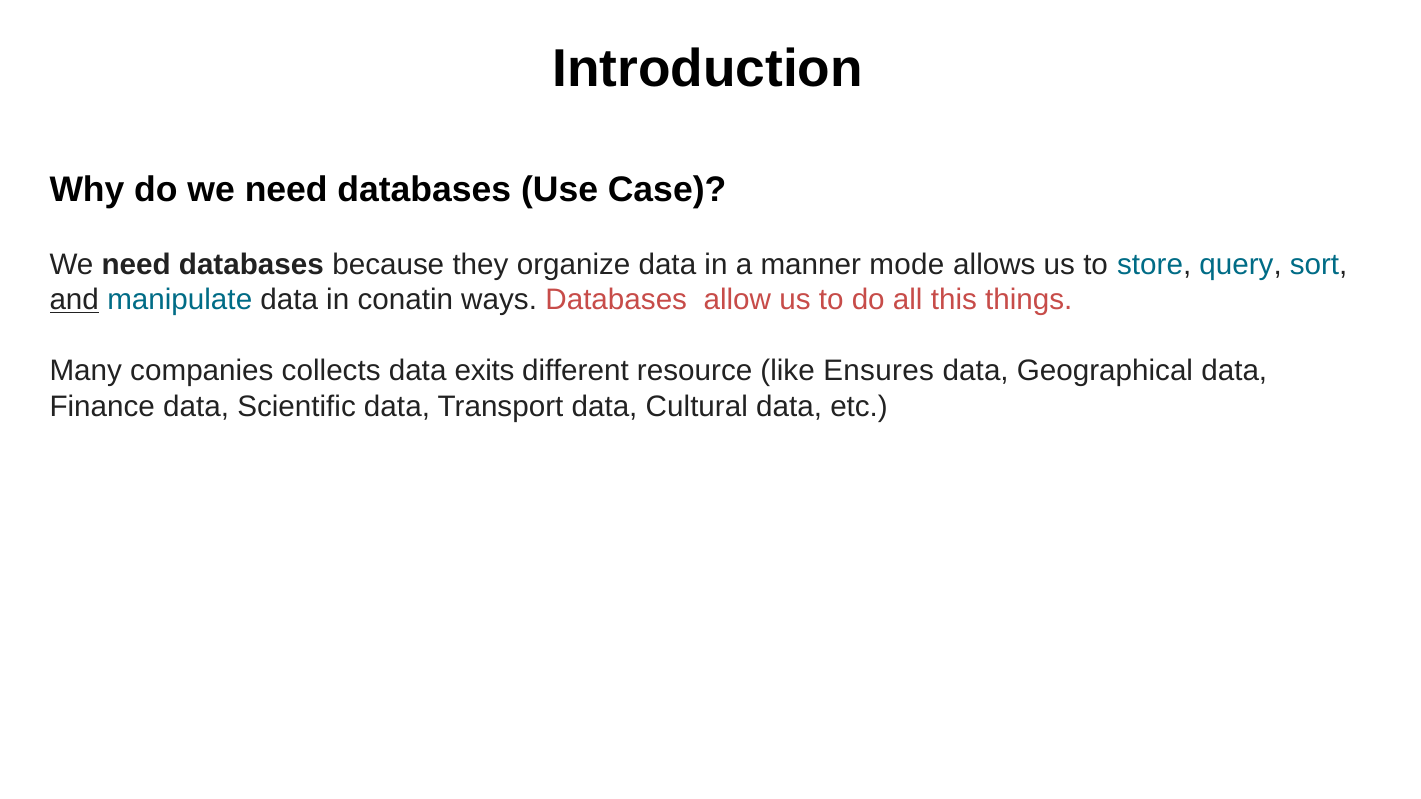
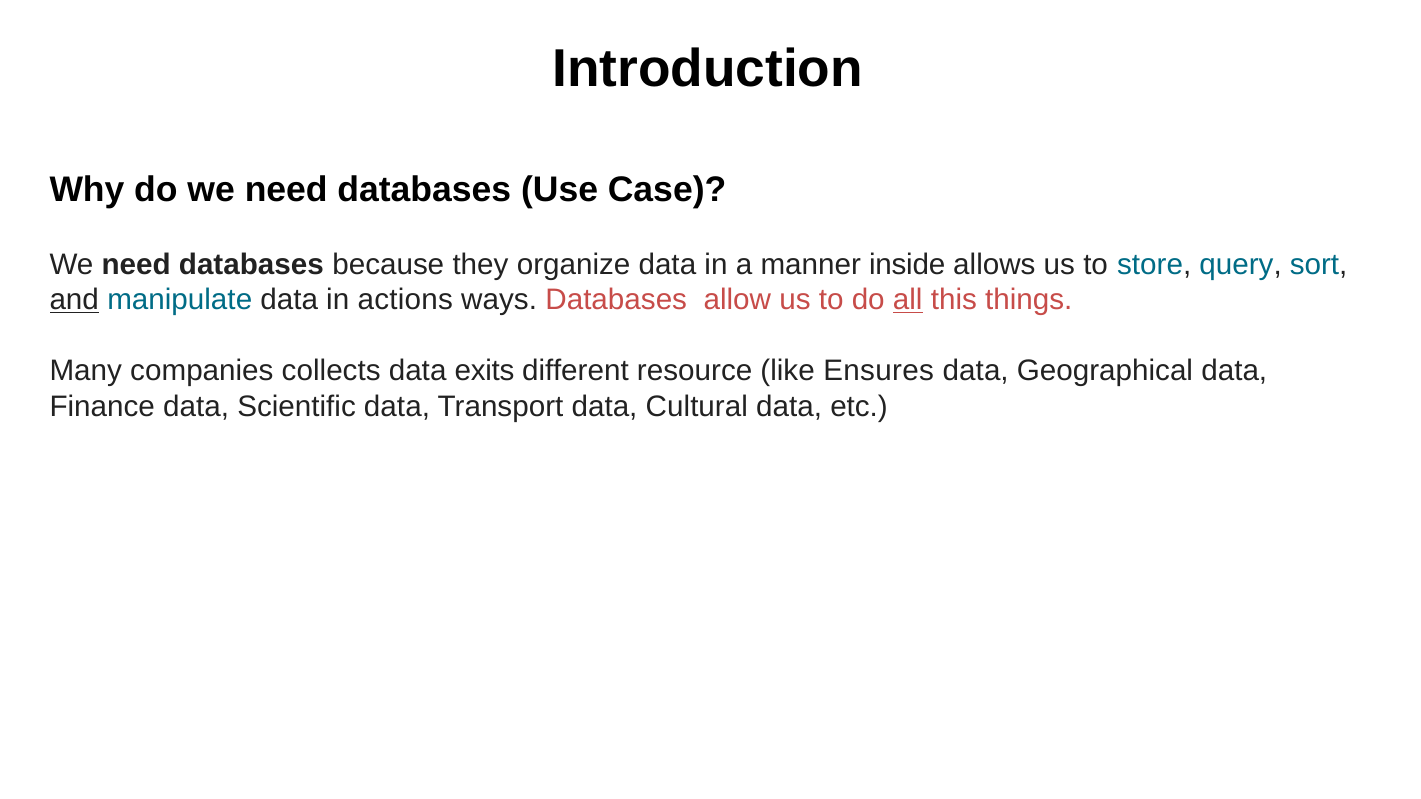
mode: mode -> inside
conatin: conatin -> actions
all underline: none -> present
